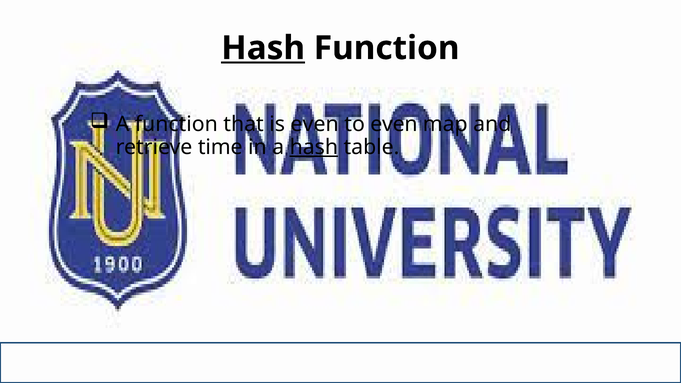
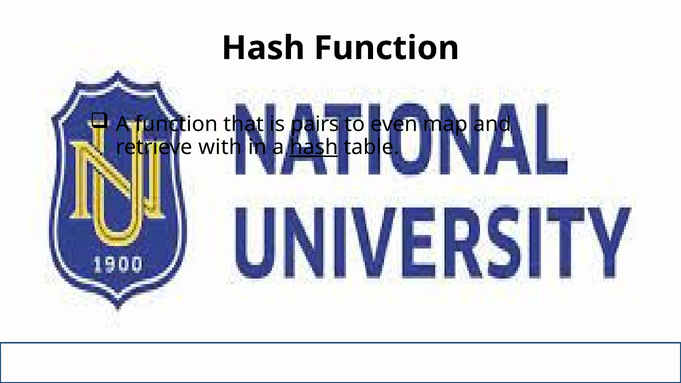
Hash at (263, 48) underline: present -> none
is even: even -> pairs
time: time -> with
